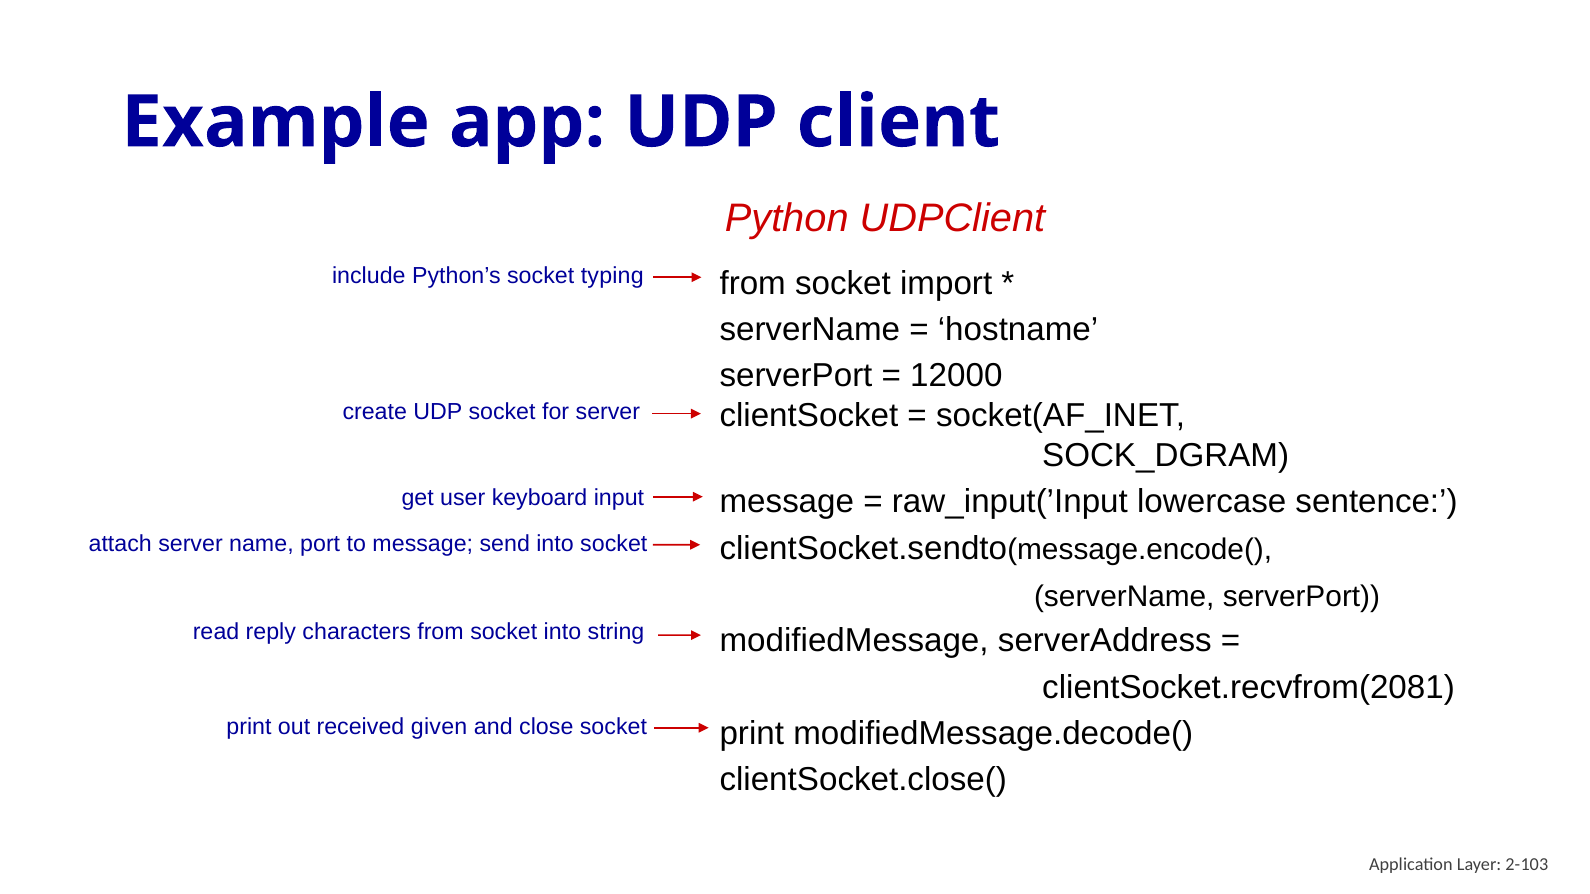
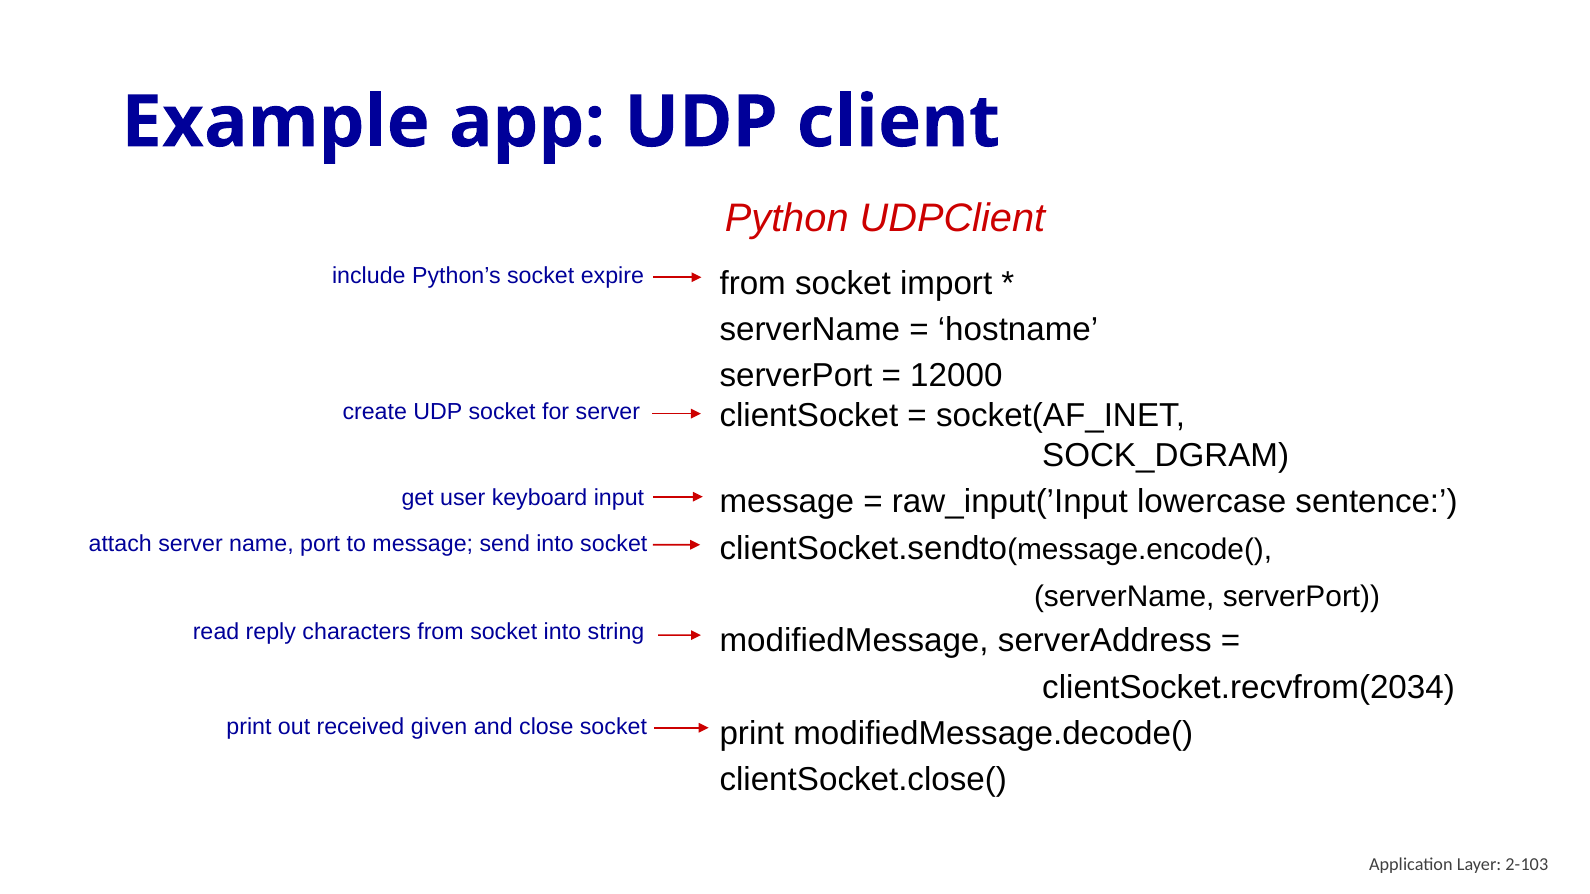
typing: typing -> expire
clientSocket.recvfrom(2081: clientSocket.recvfrom(2081 -> clientSocket.recvfrom(2034
